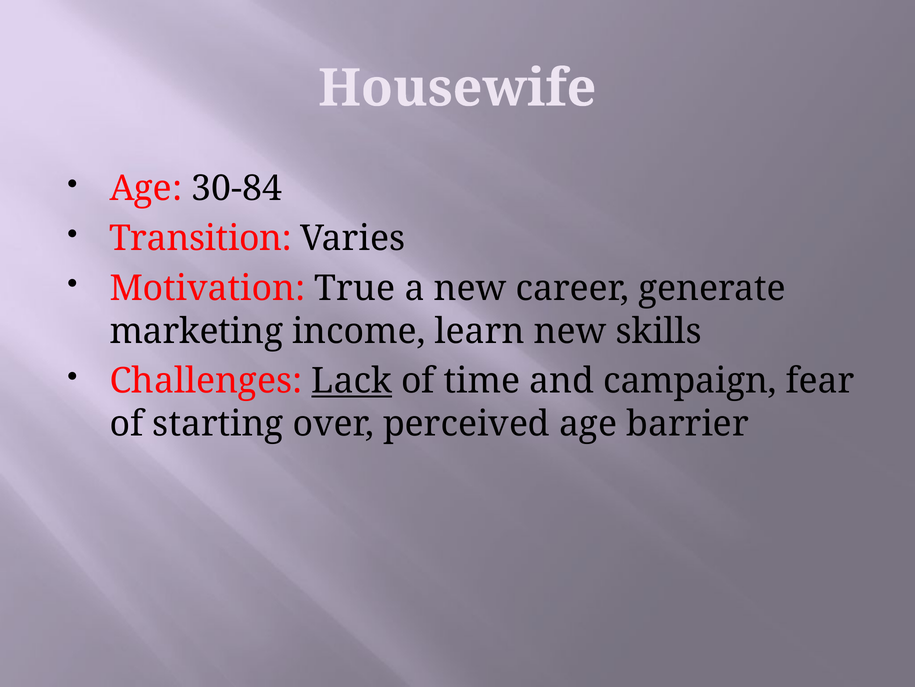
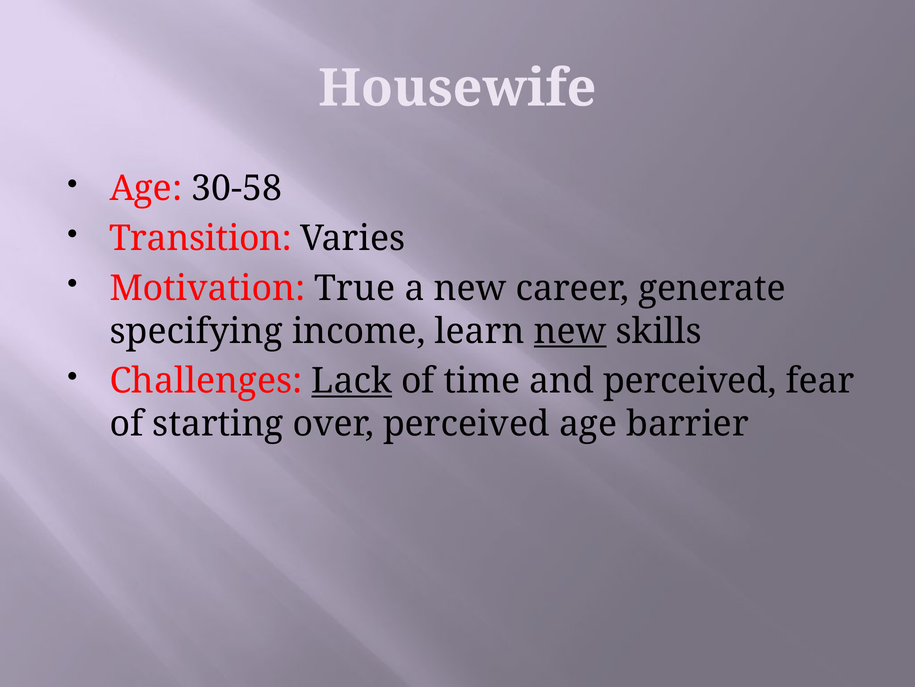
30-84: 30-84 -> 30-58
marketing: marketing -> specifying
new at (570, 331) underline: none -> present
and campaign: campaign -> perceived
